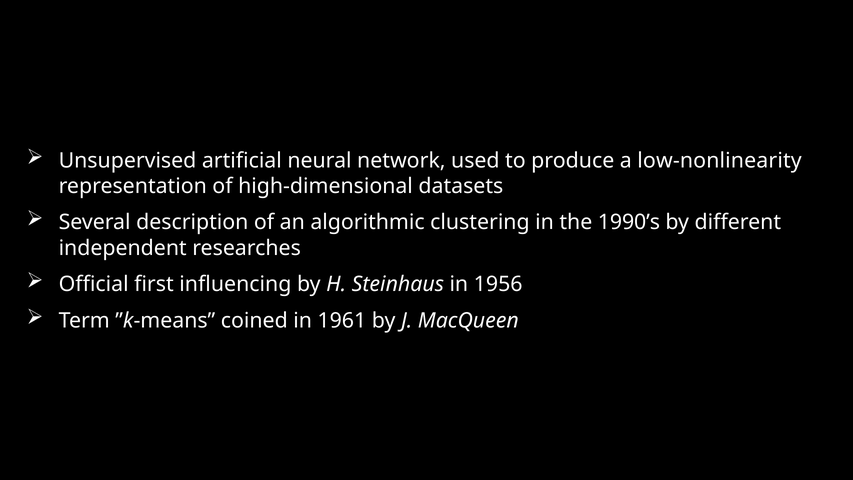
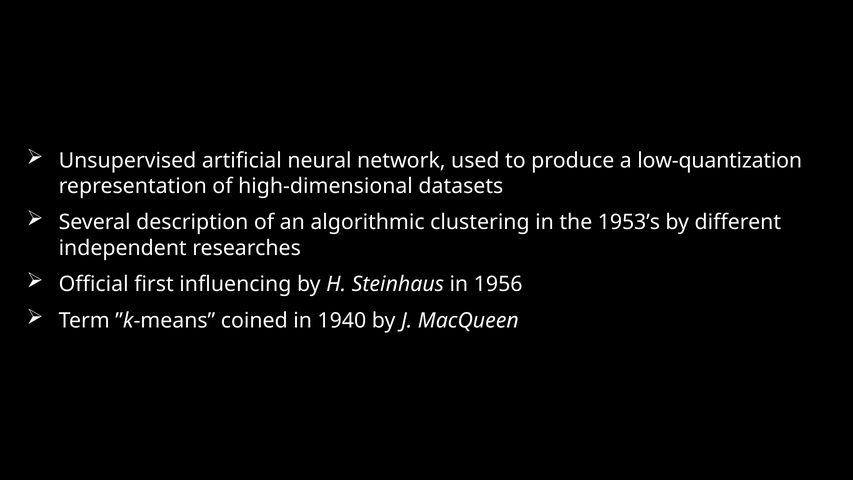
low-nonlinearity: low-nonlinearity -> low-quantization
1990’s: 1990’s -> 1953’s
1961: 1961 -> 1940
